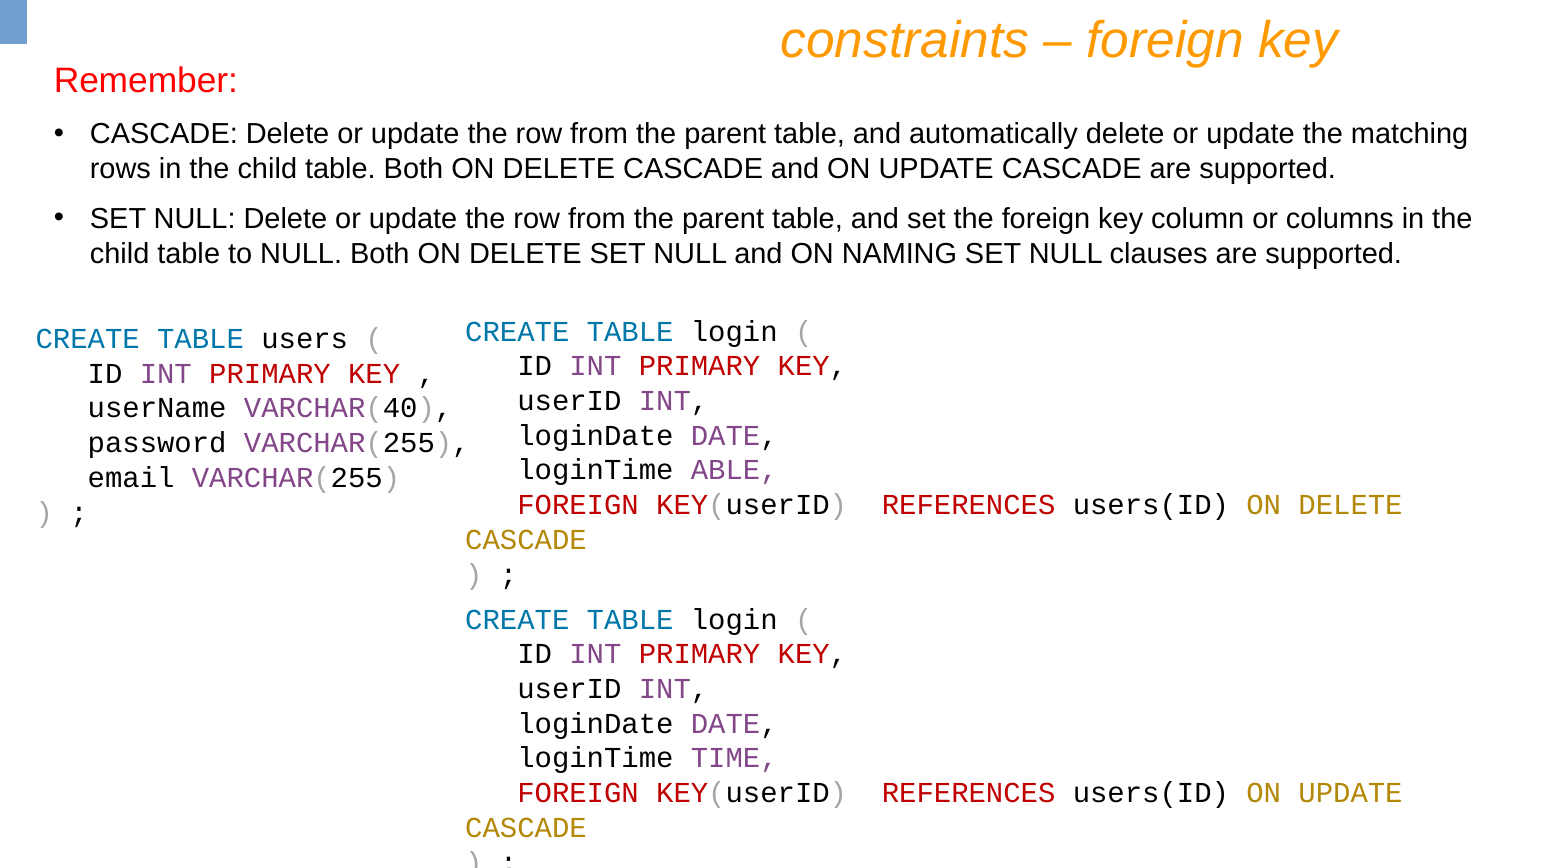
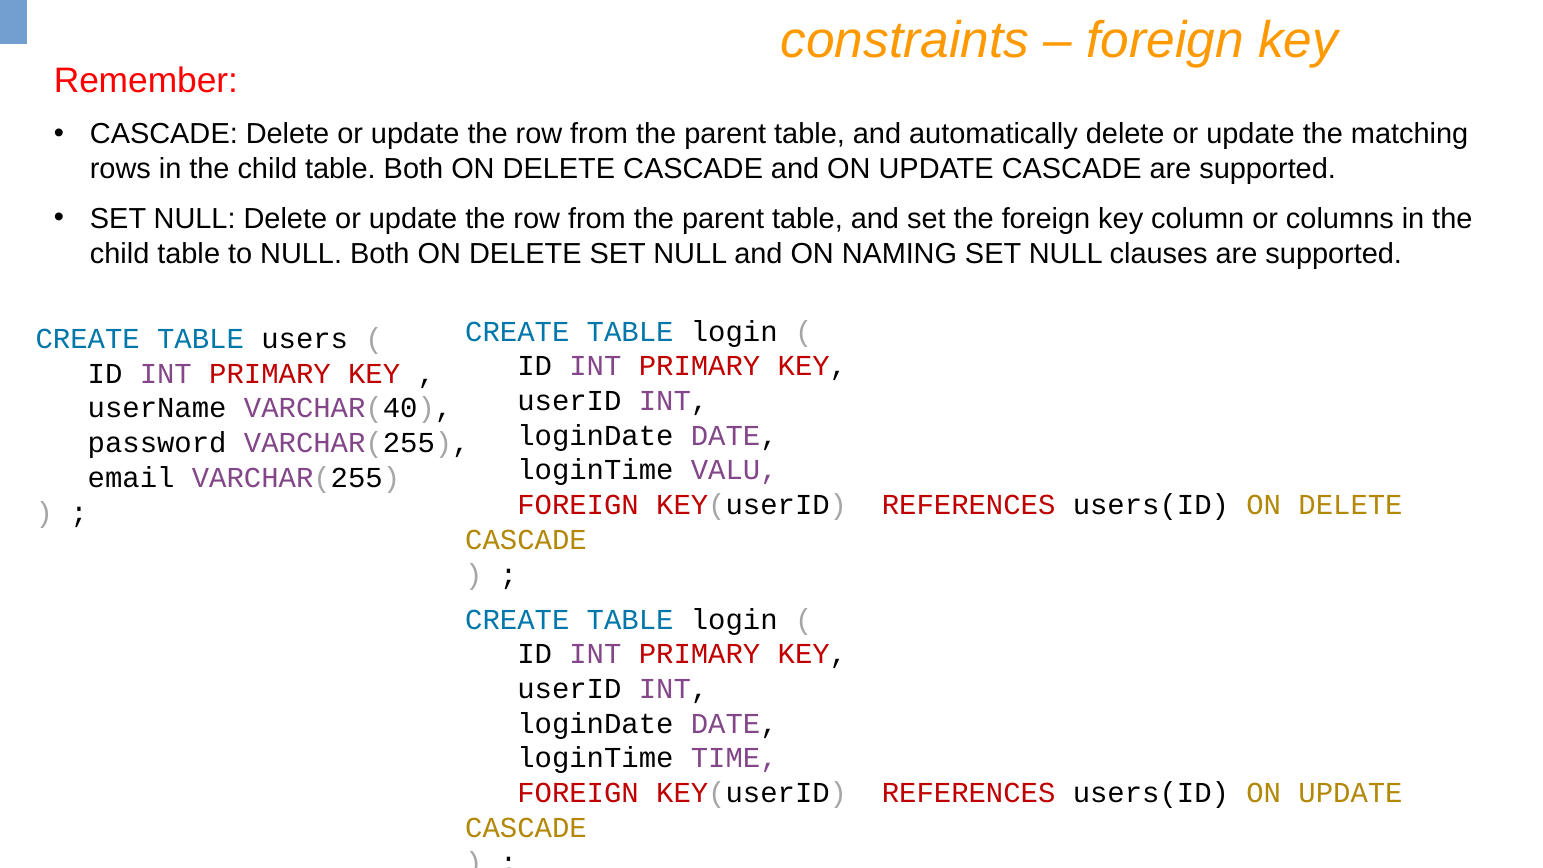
ABLE: ABLE -> VALU
